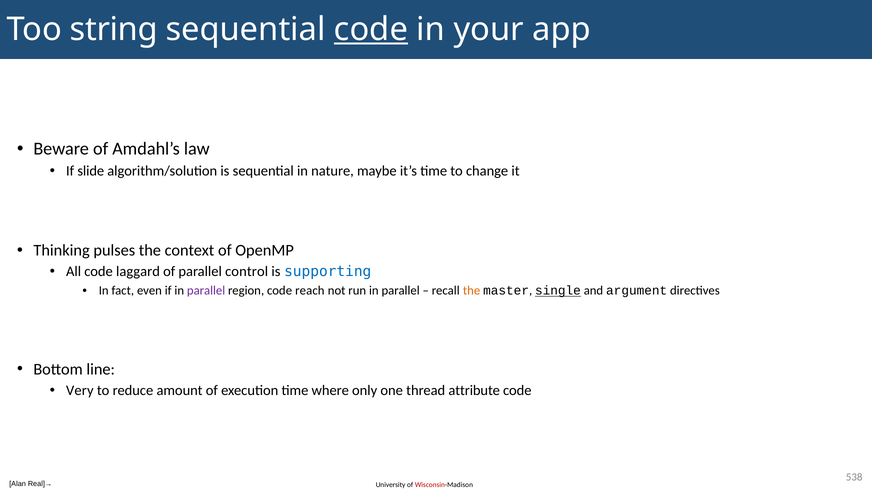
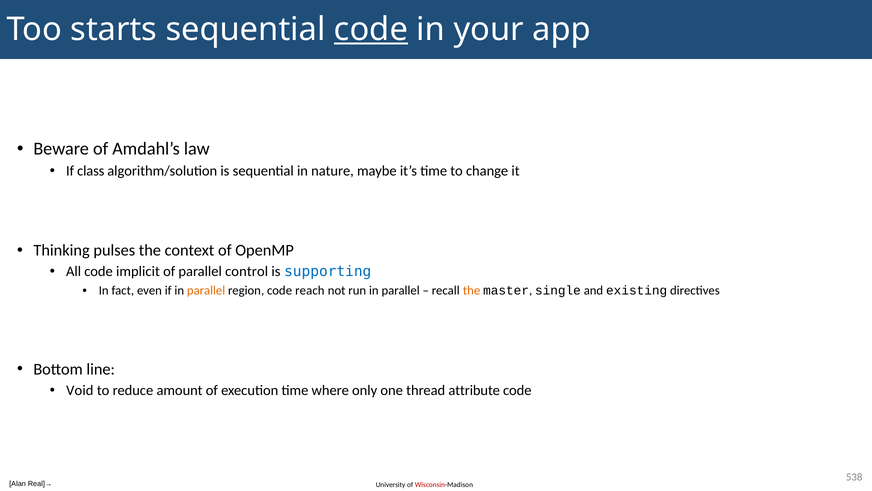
string: string -> starts
slide: slide -> class
laggard: laggard -> implicit
parallel at (206, 290) colour: purple -> orange
single underline: present -> none
argument: argument -> existing
Very: Very -> Void
